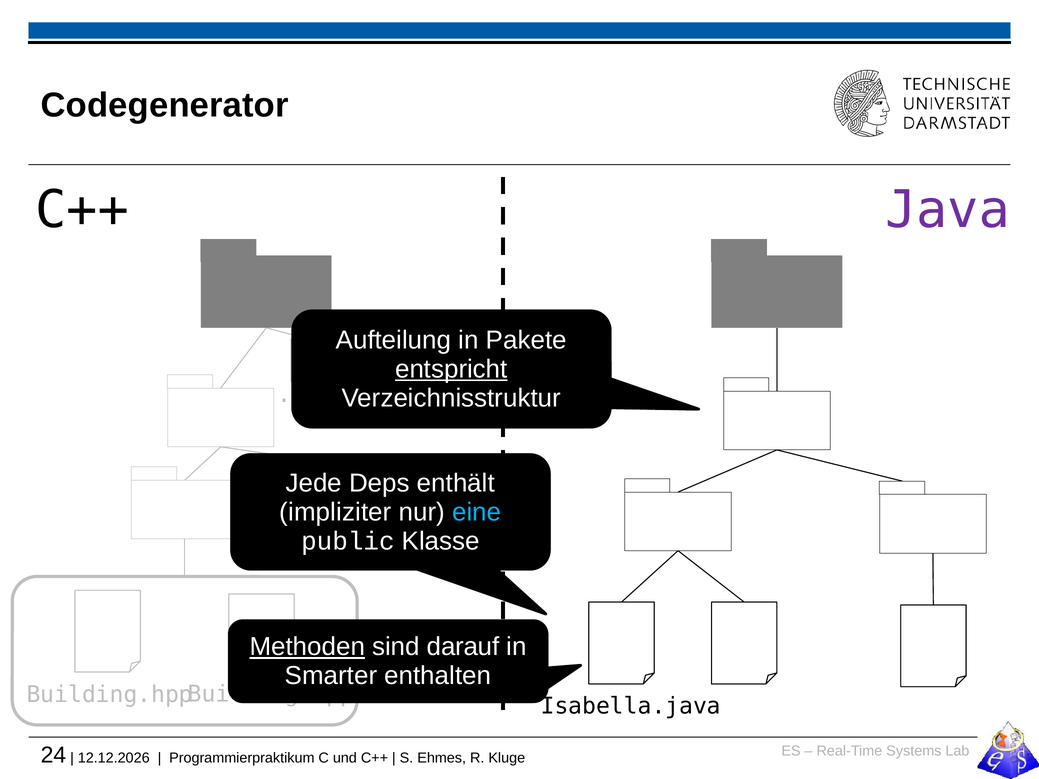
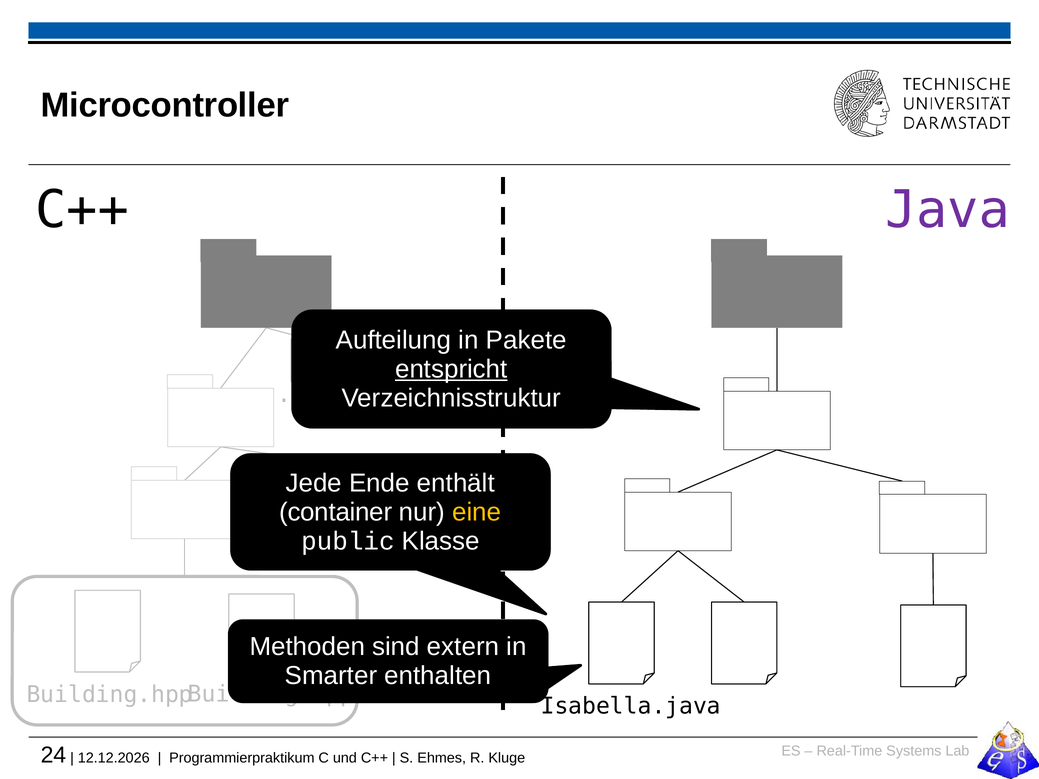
Codegenerator: Codegenerator -> Microcontroller
Deps: Deps -> Ende
impliziter: impliziter -> container
eine colour: light blue -> yellow
Methoden underline: present -> none
darauf: darauf -> extern
